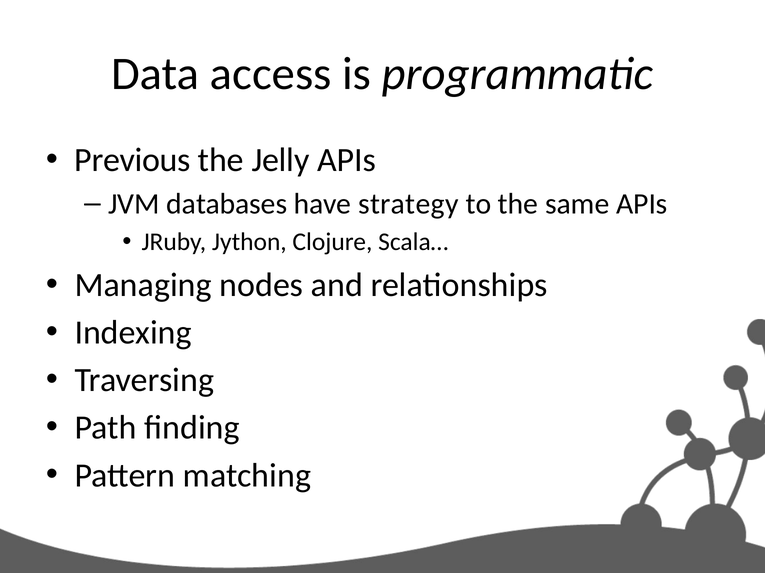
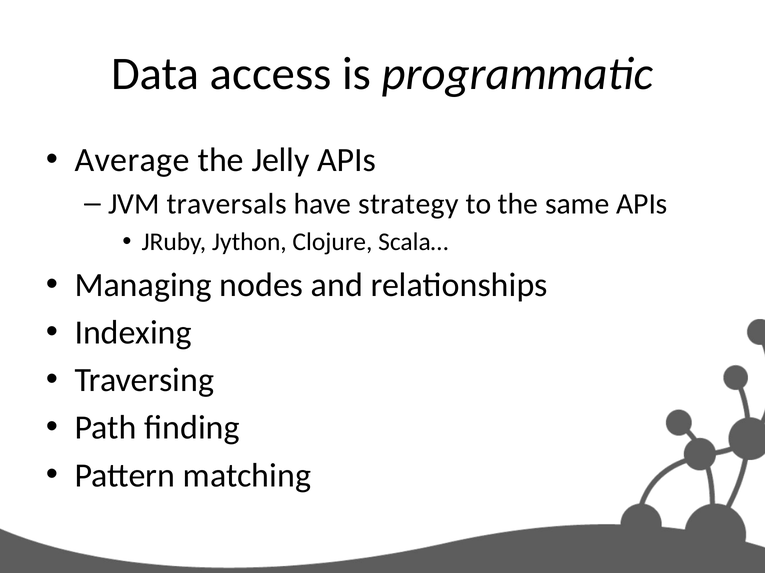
Previous: Previous -> Average
databases: databases -> traversals
